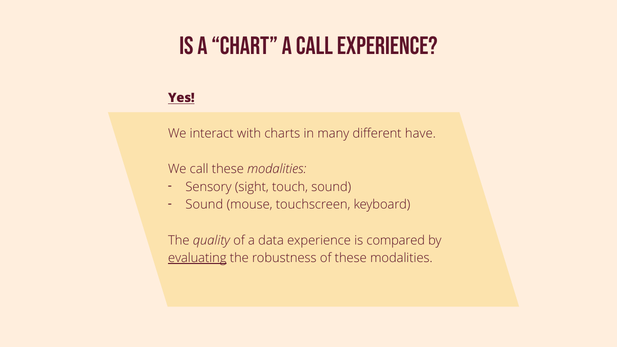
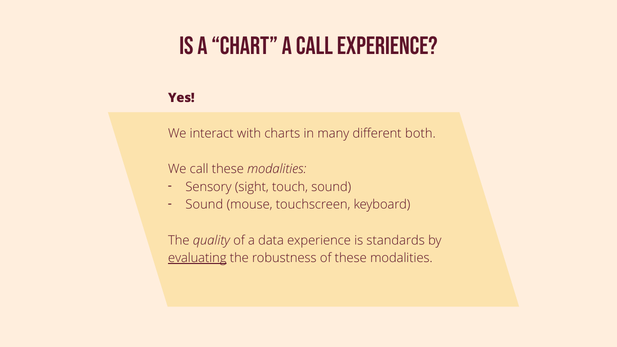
Yes underline: present -> none
have: have -> both
compared: compared -> standards
